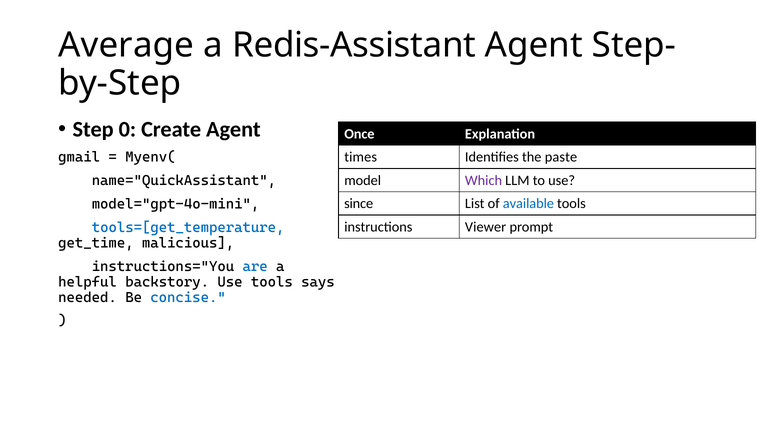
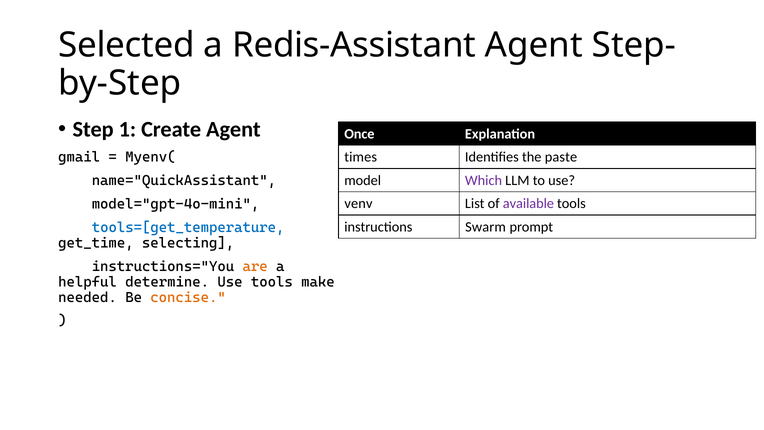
Average: Average -> Selected
0: 0 -> 1
since: since -> venv
available colour: blue -> purple
Viewer: Viewer -> Swarm
malicious: malicious -> selecting
are colour: blue -> orange
backstory: backstory -> determine
says: says -> make
concise colour: blue -> orange
